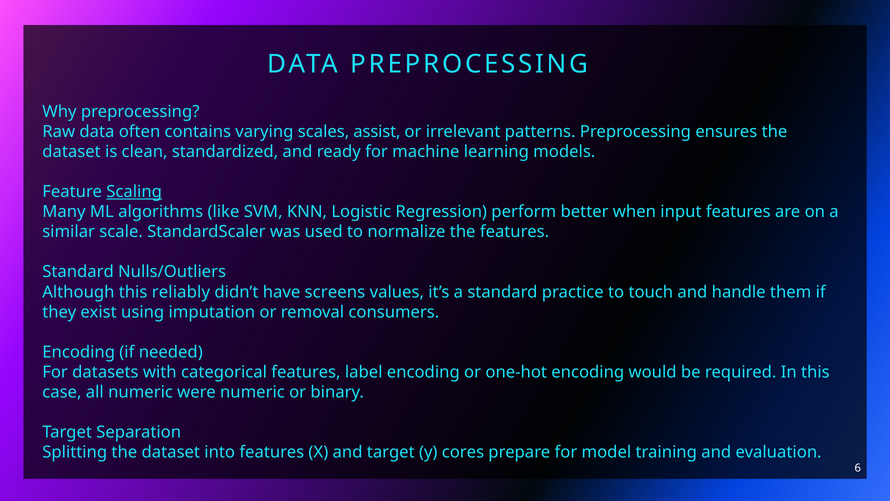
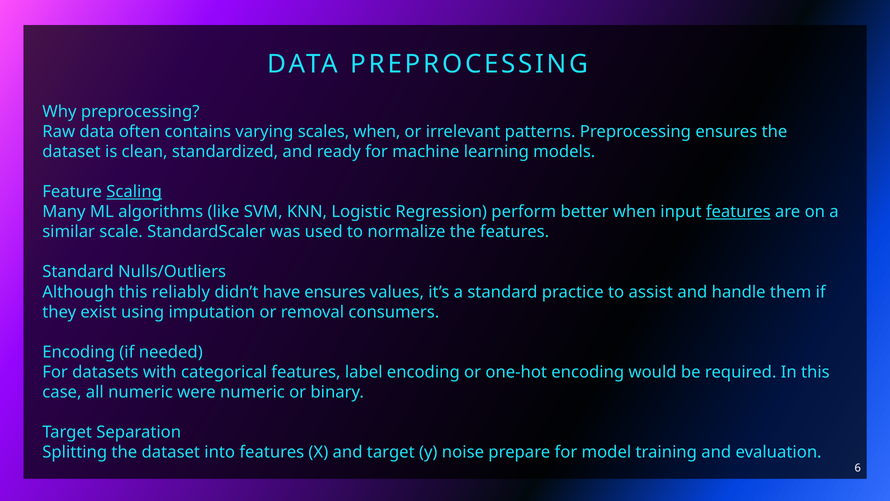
scales assist: assist -> when
features at (738, 212) underline: none -> present
have screens: screens -> ensures
touch: touch -> assist
cores: cores -> noise
